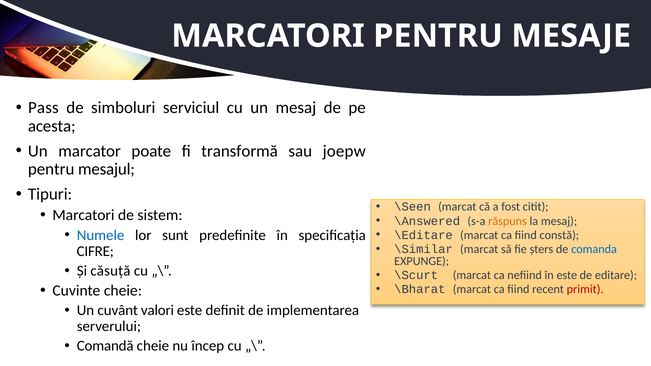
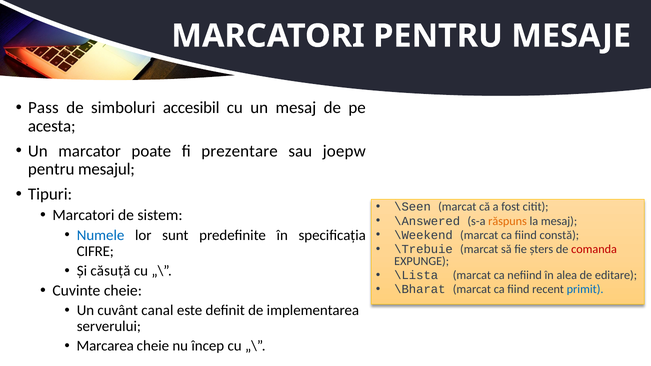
serviciul: serviciul -> accesibil
transformă: transformă -> prezentare
\Editare: \Editare -> \Weekend
\Similar: \Similar -> \Trebuie
comanda colour: blue -> red
\Scurt: \Scurt -> \Lista
în este: este -> alea
primit colour: red -> blue
valori: valori -> canal
Comandă: Comandă -> Marcarea
